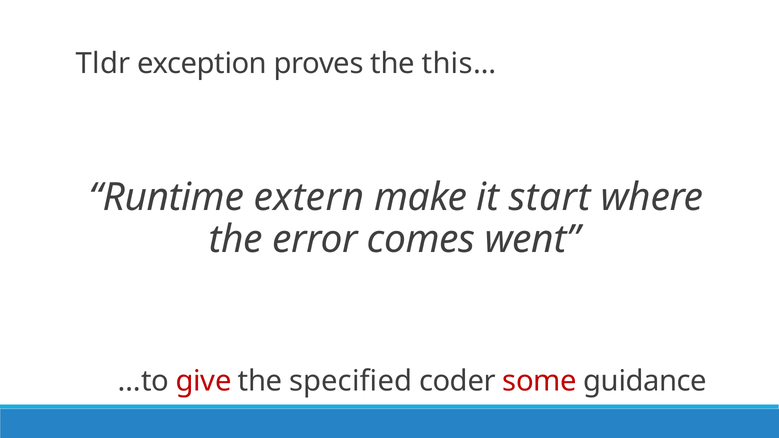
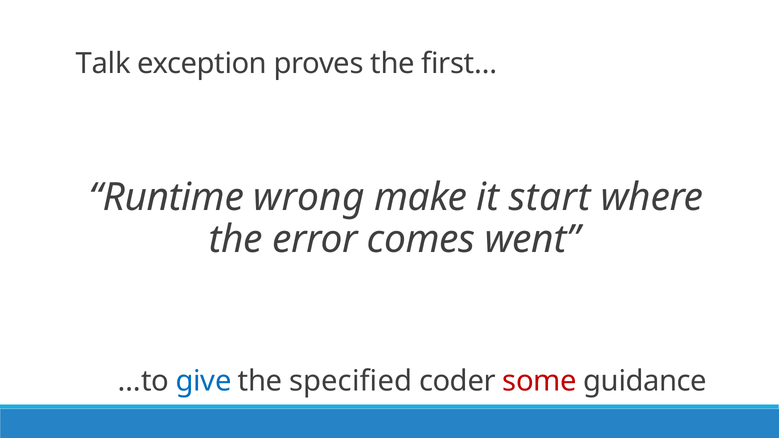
Tldr: Tldr -> Talk
this…: this… -> first…
extern: extern -> wrong
give colour: red -> blue
